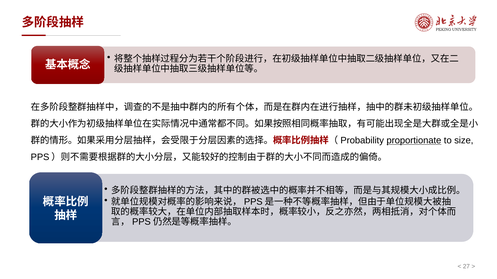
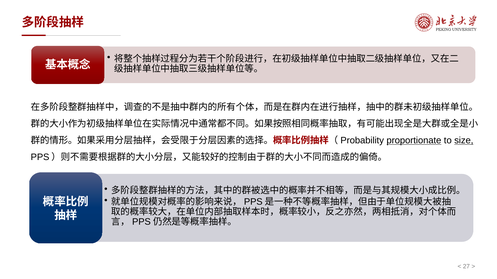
size underline: none -> present
